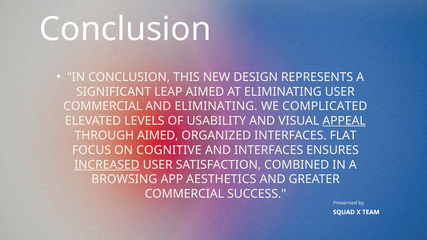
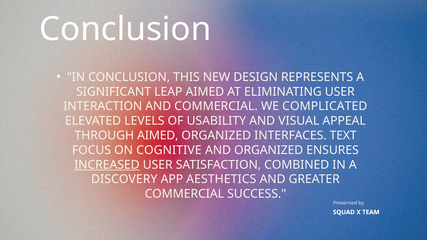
COMMERCIAL at (103, 106): COMMERCIAL -> INTERACTION
AND ELIMINATING: ELIMINATING -> COMMERCIAL
APPEAL underline: present -> none
FLAT: FLAT -> TEXT
AND INTERFACES: INTERFACES -> ORGANIZED
BROWSING: BROWSING -> DISCOVERY
